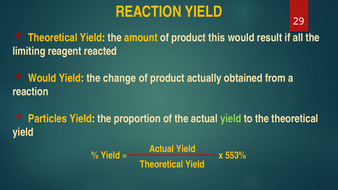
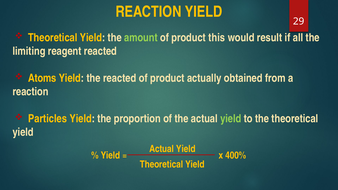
amount colour: yellow -> light green
Would at (42, 78): Would -> Atoms
the change: change -> reacted
553%: 553% -> 400%
